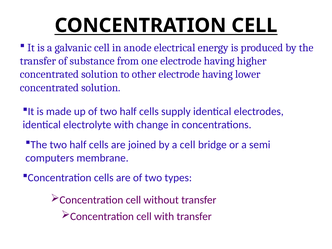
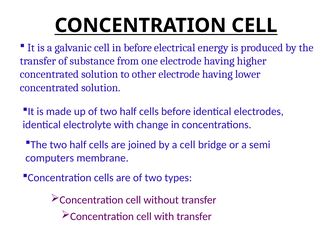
in anode: anode -> before
cells supply: supply -> before
